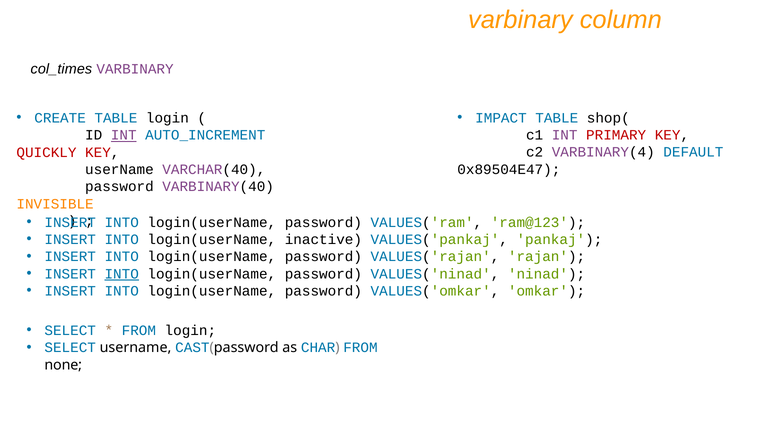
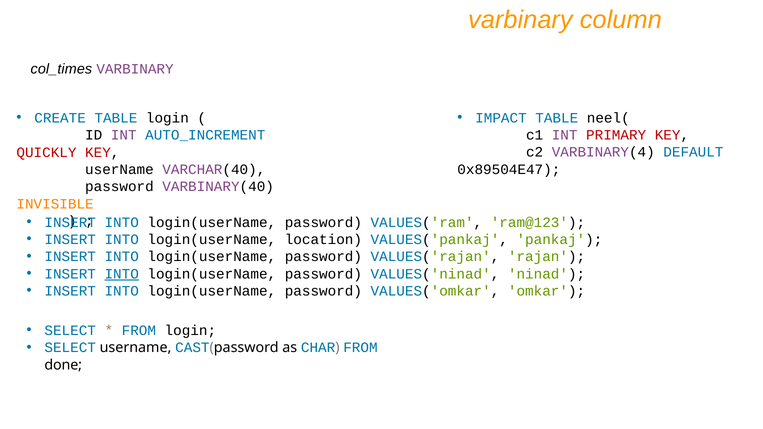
shop(: shop( -> neel(
INT at (124, 135) underline: present -> none
inactive: inactive -> location
none: none -> done
